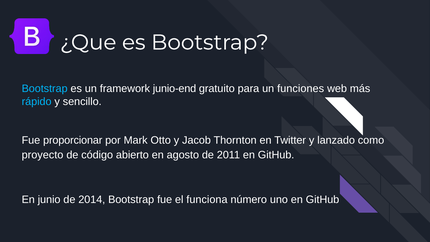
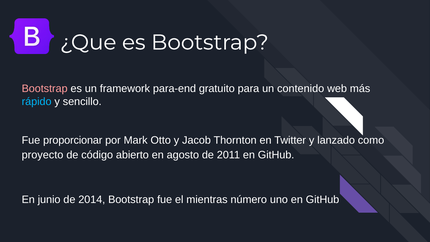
Bootstrap at (45, 89) colour: light blue -> pink
junio-end: junio-end -> para-end
funciones: funciones -> contenido
funciona: funciona -> mientras
